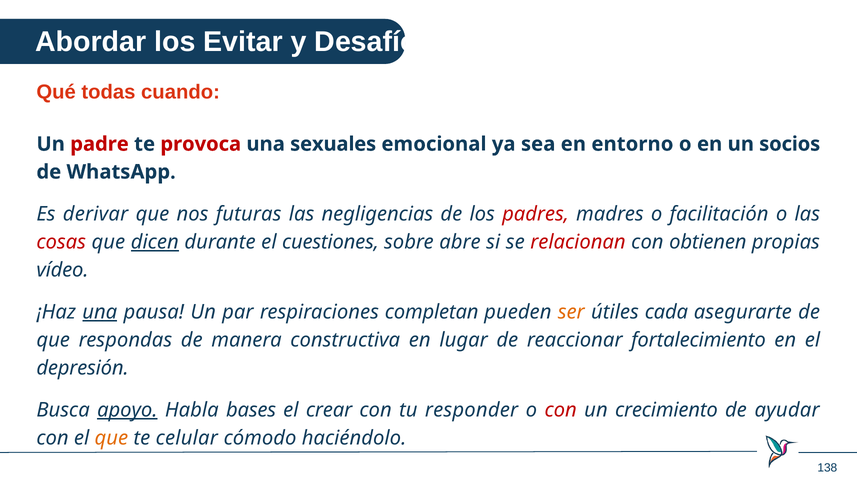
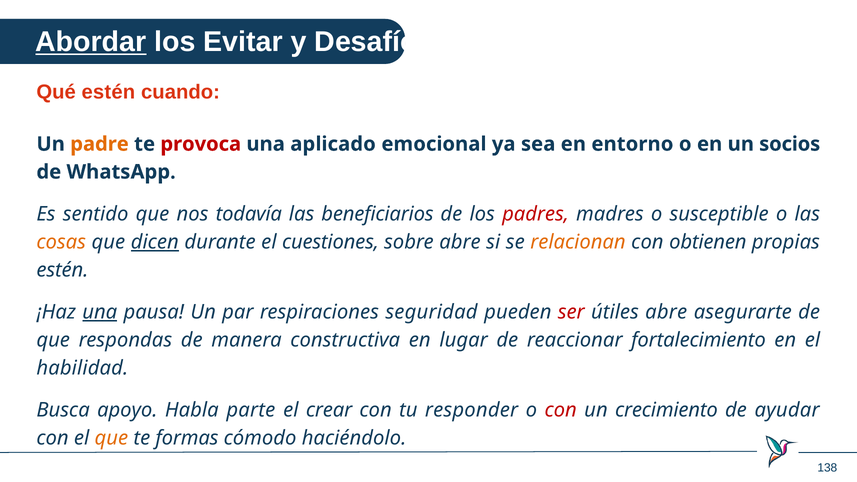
Abordar underline: none -> present
Qué todas: todas -> estén
padre colour: red -> orange
sexuales: sexuales -> aplicado
derivar: derivar -> sentido
futuras: futuras -> todavía
negligencias: negligencias -> beneficiarios
facilitación: facilitación -> susceptible
cosas colour: red -> orange
relacionan colour: red -> orange
vídeo at (62, 270): vídeo -> estén
completan: completan -> seguridad
ser colour: orange -> red
útiles cada: cada -> abre
depresión: depresión -> habilidad
apoyo underline: present -> none
bases: bases -> parte
celular: celular -> formas
